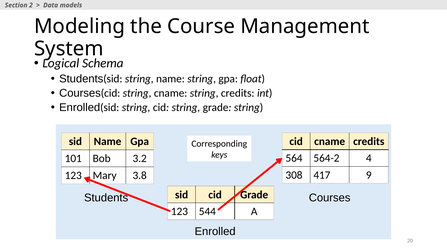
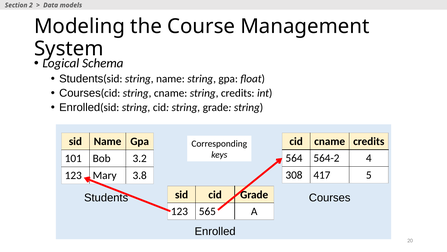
9: 9 -> 5
544: 544 -> 565
